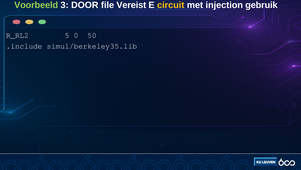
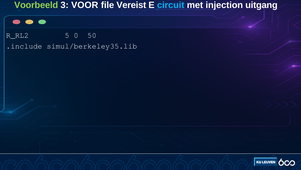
DOOR: DOOR -> VOOR
circuit colour: yellow -> light blue
gebruik: gebruik -> uitgang
